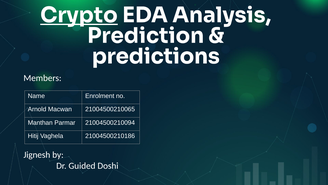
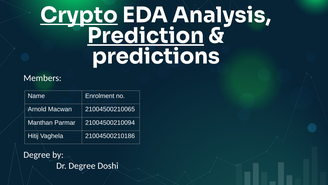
Prediction underline: none -> present
Jignesh at (37, 154): Jignesh -> Degree
Dr Guided: Guided -> Degree
